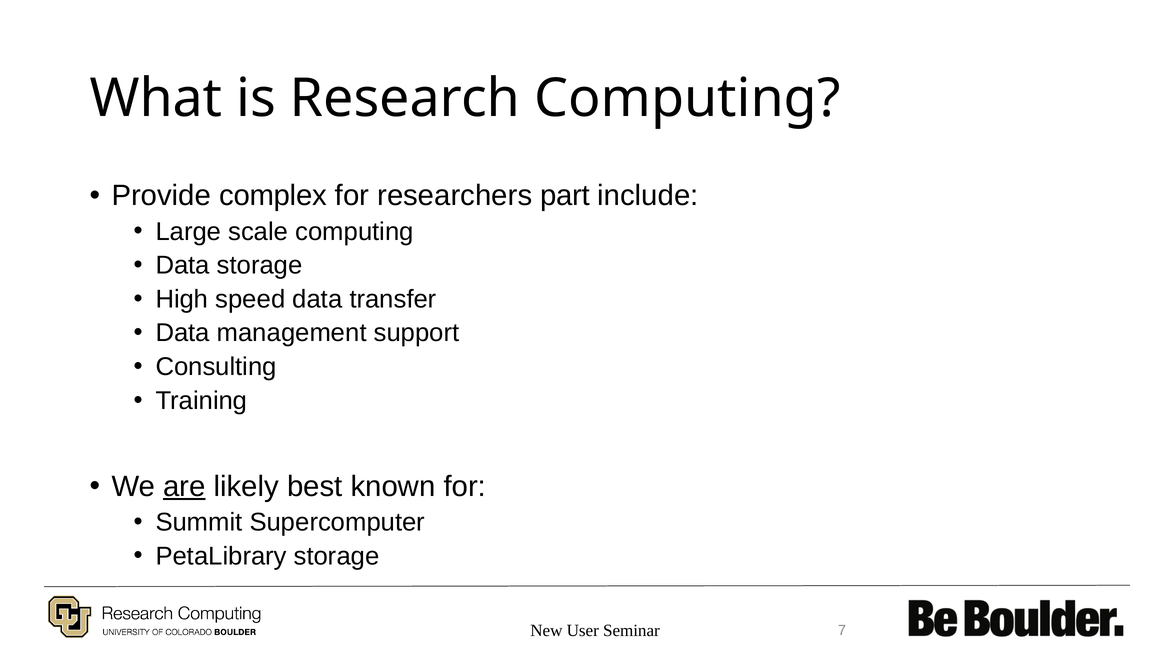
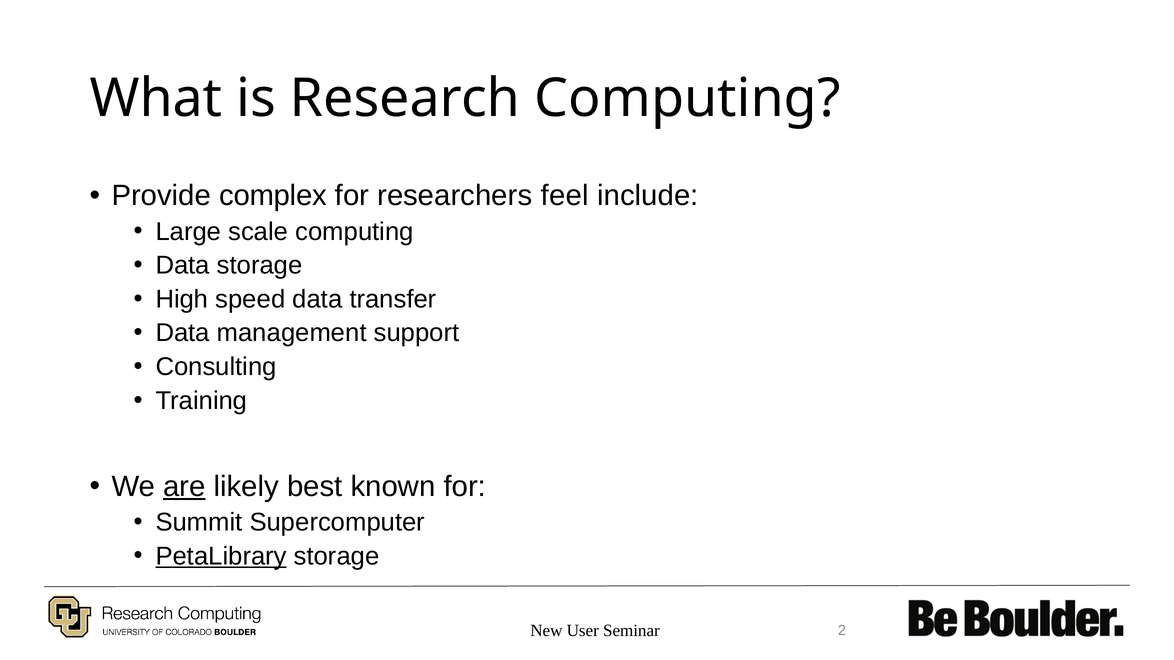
part: part -> feel
PetaLibrary underline: none -> present
7: 7 -> 2
